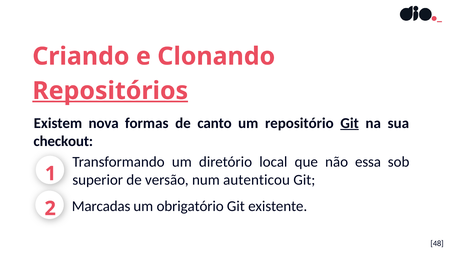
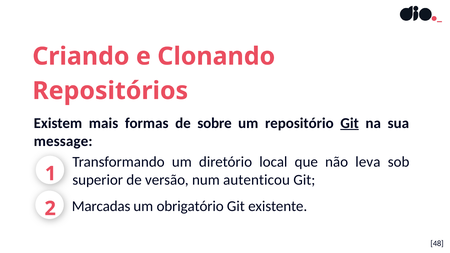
Repositórios underline: present -> none
nova: nova -> mais
canto: canto -> sobre
checkout: checkout -> message
essa: essa -> leva
